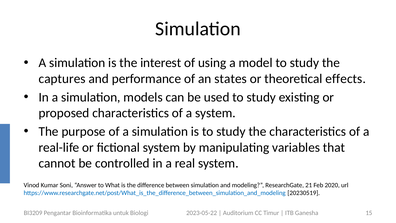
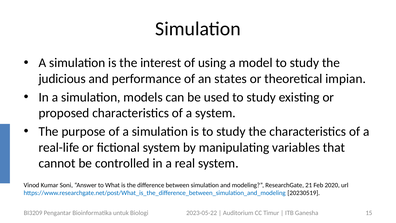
captures: captures -> judicious
effects: effects -> impian
